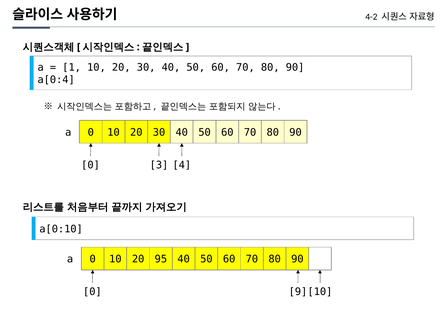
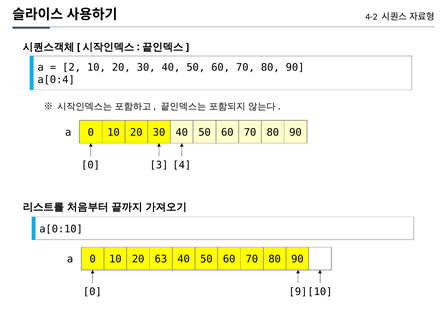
1: 1 -> 2
95: 95 -> 63
